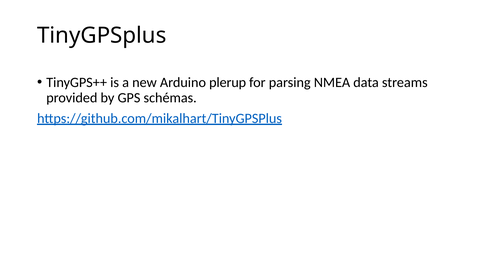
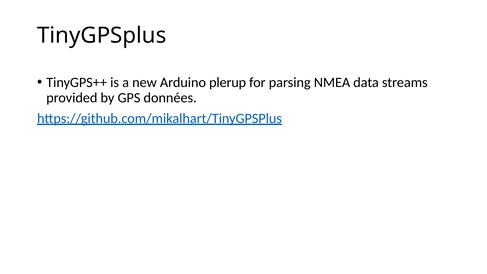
schémas: schémas -> données
